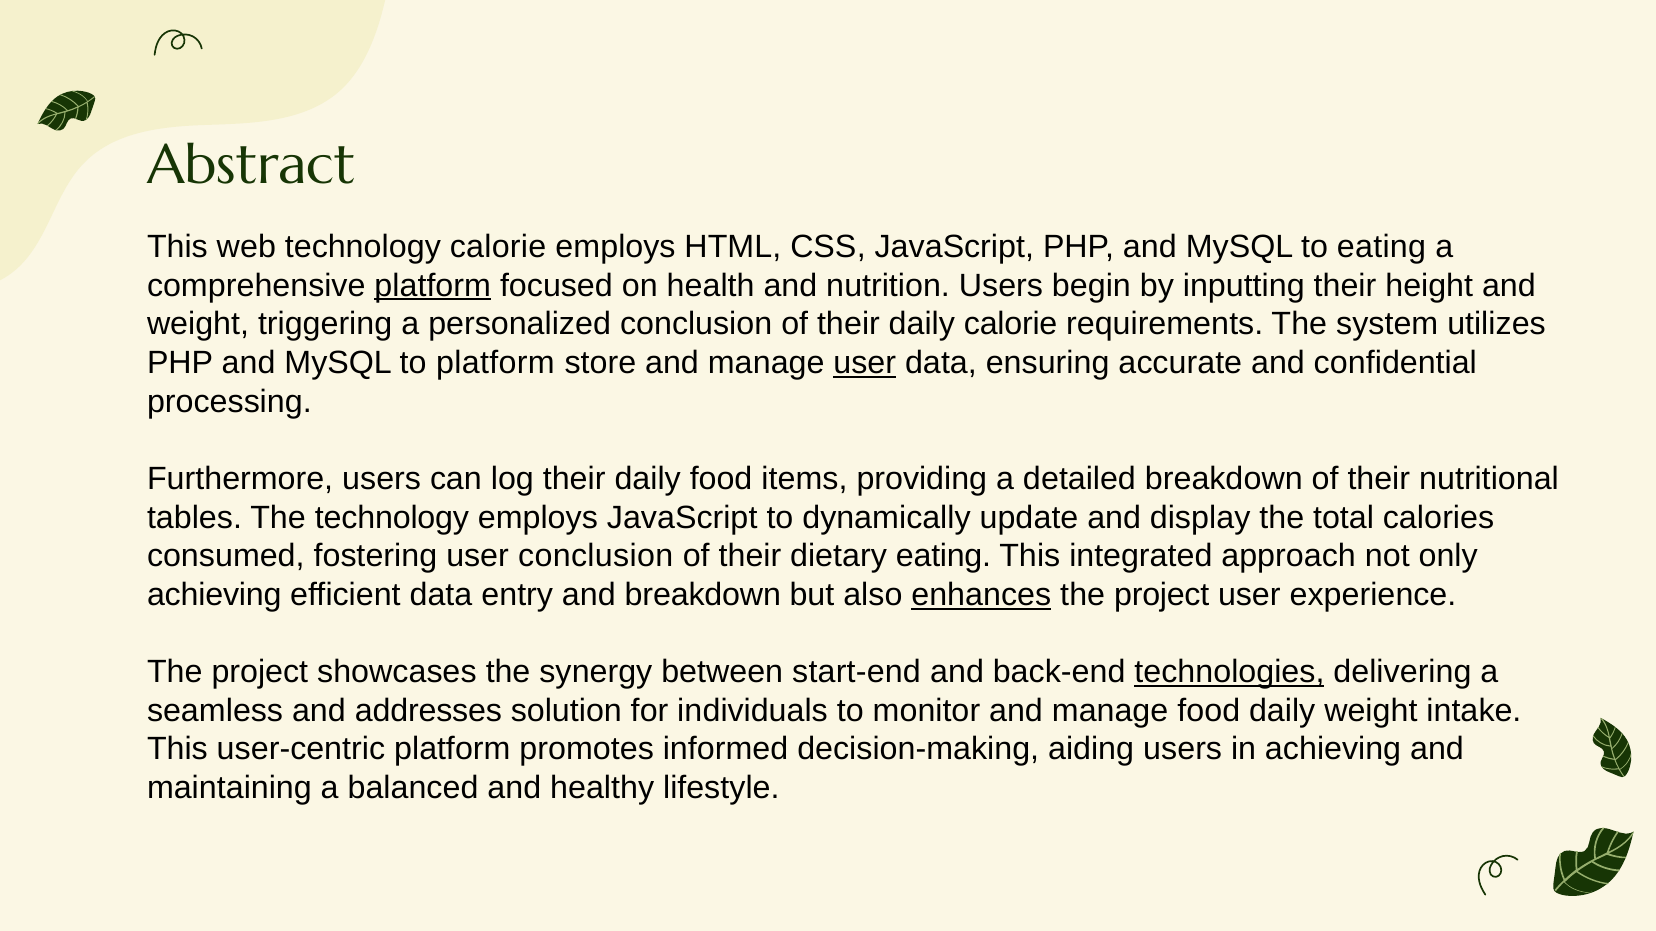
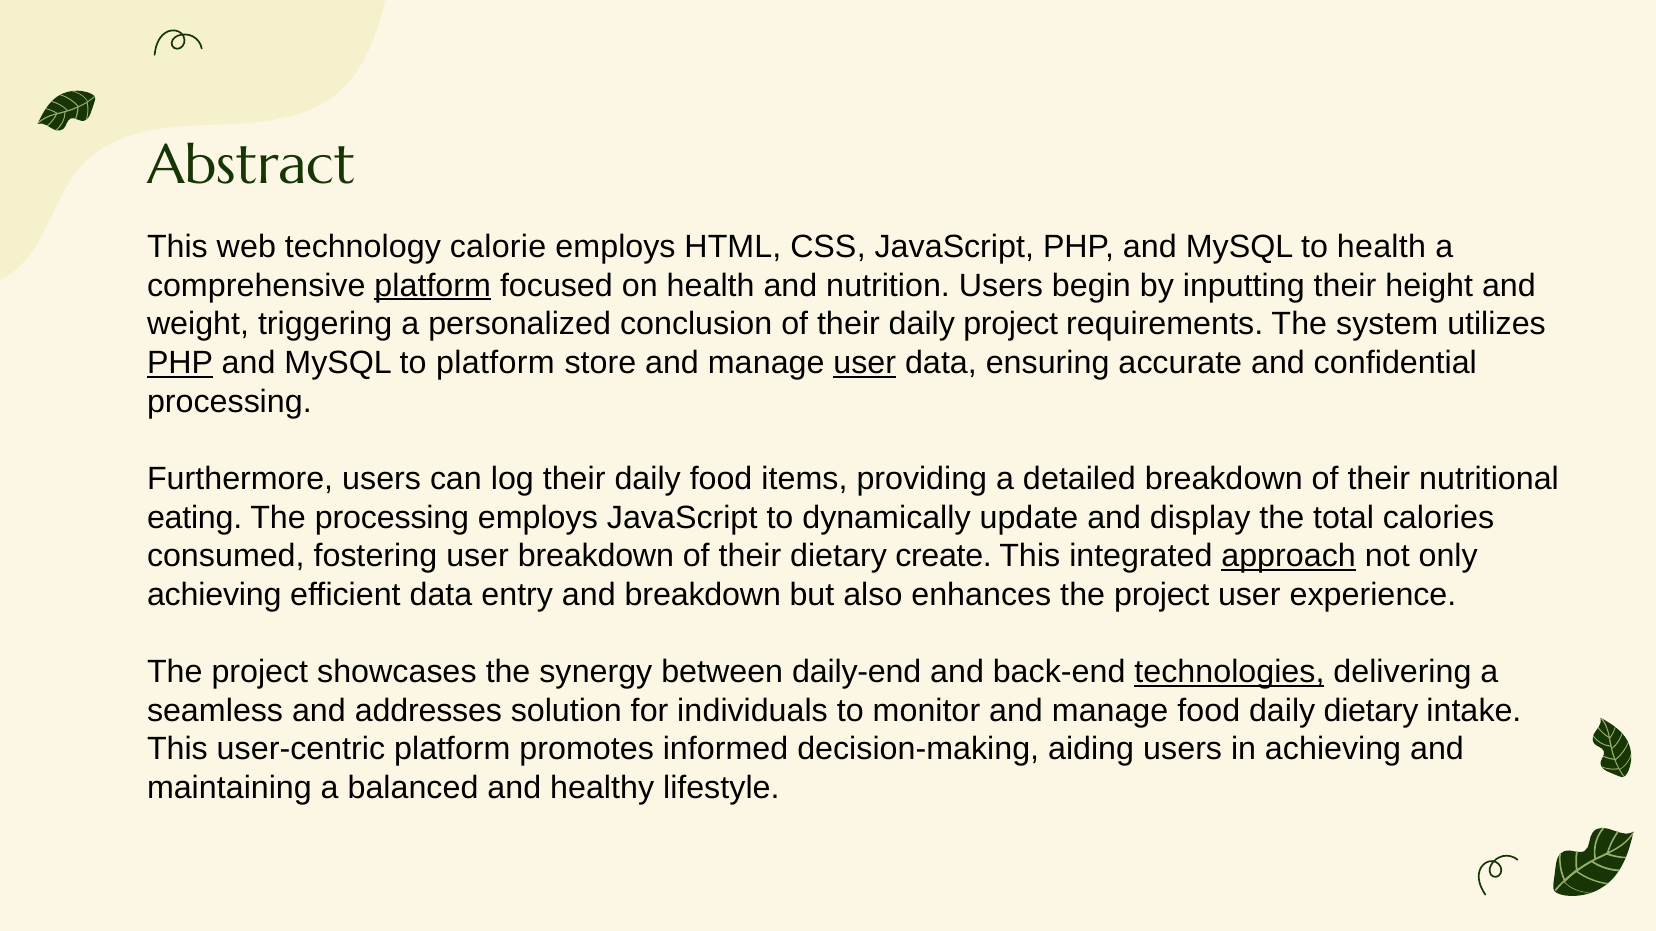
to eating: eating -> health
daily calorie: calorie -> project
PHP at (180, 363) underline: none -> present
tables: tables -> eating
The technology: technology -> processing
user conclusion: conclusion -> breakdown
dietary eating: eating -> create
approach underline: none -> present
enhances underline: present -> none
start-end: start-end -> daily-end
daily weight: weight -> dietary
